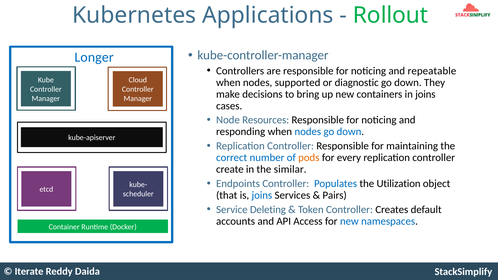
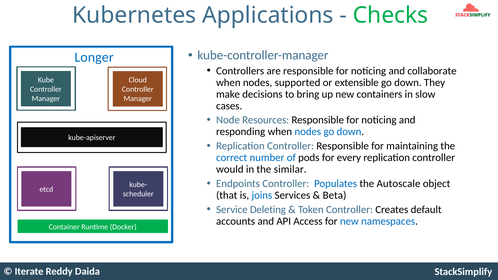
Rollout: Rollout -> Checks
repeatable: repeatable -> collaborate
diagnostic: diagnostic -> extensible
in joins: joins -> slow
pods colour: orange -> black
create: create -> would
Utilization: Utilization -> Autoscale
Pairs: Pairs -> Beta
